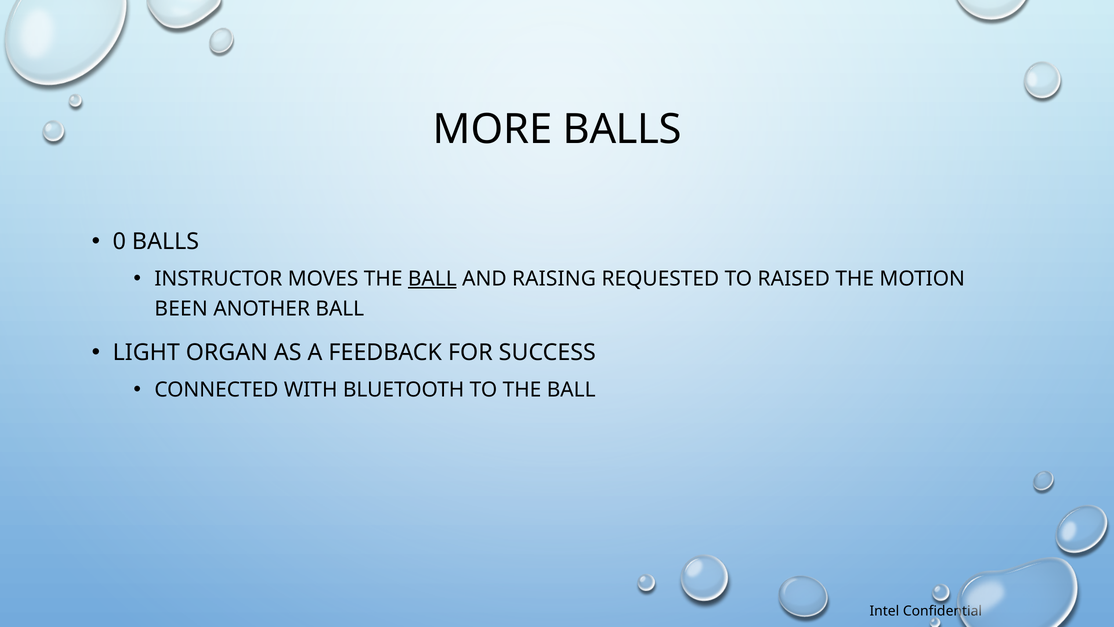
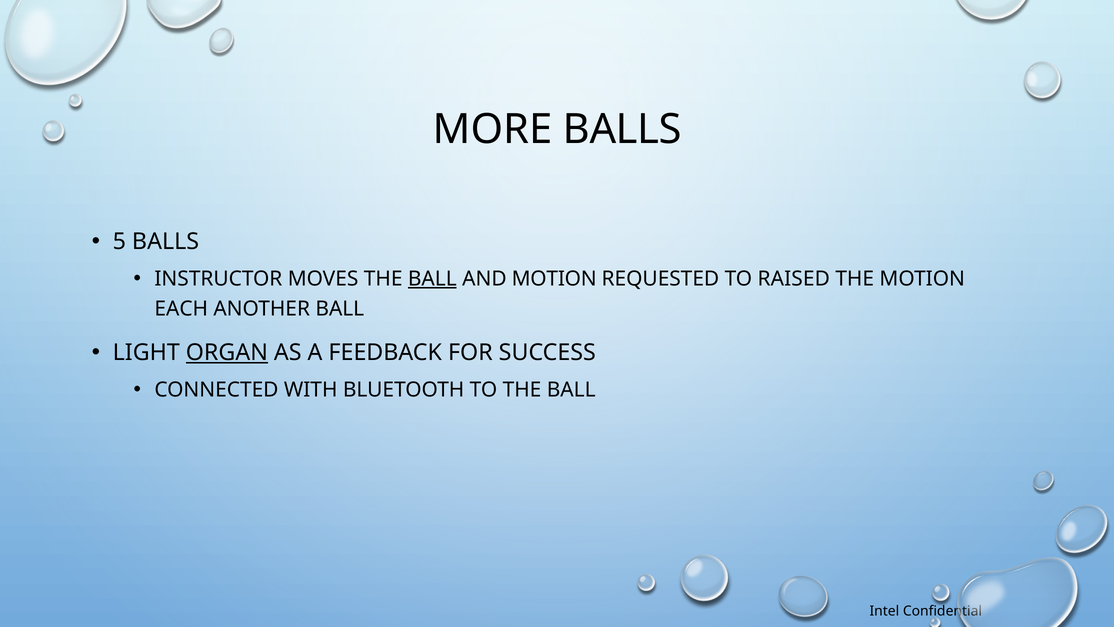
0: 0 -> 5
AND RAISING: RAISING -> MOTION
BEEN: BEEN -> EACH
ORGAN underline: none -> present
